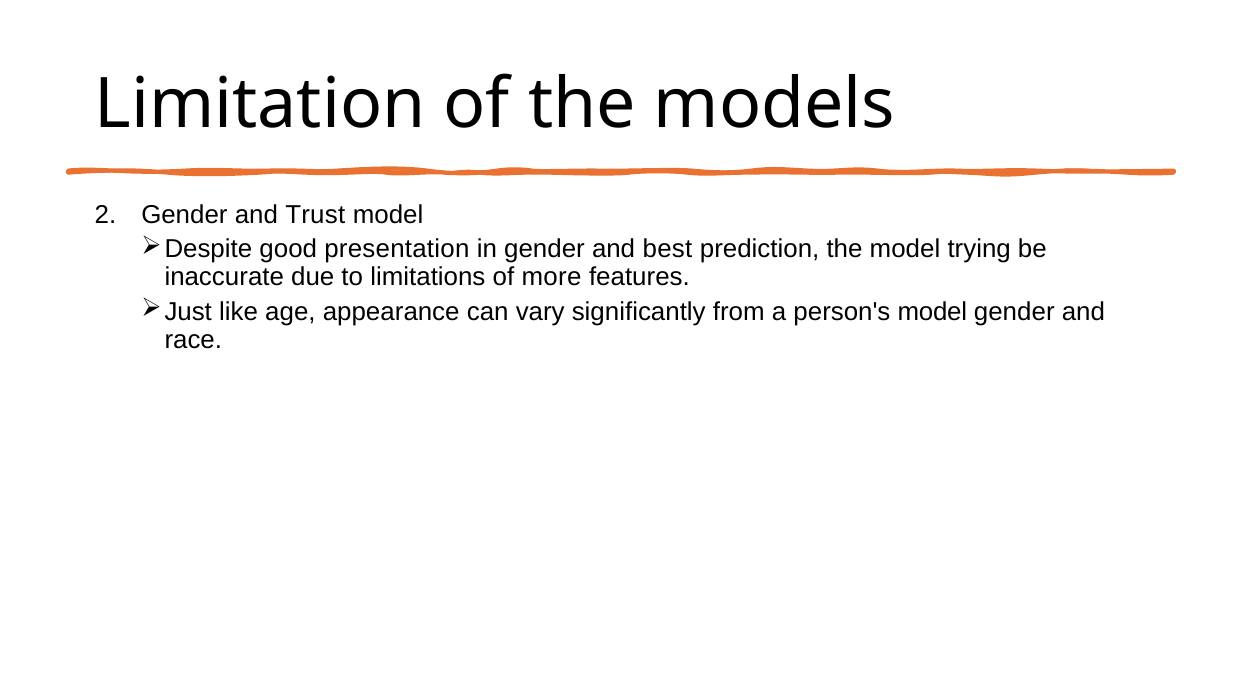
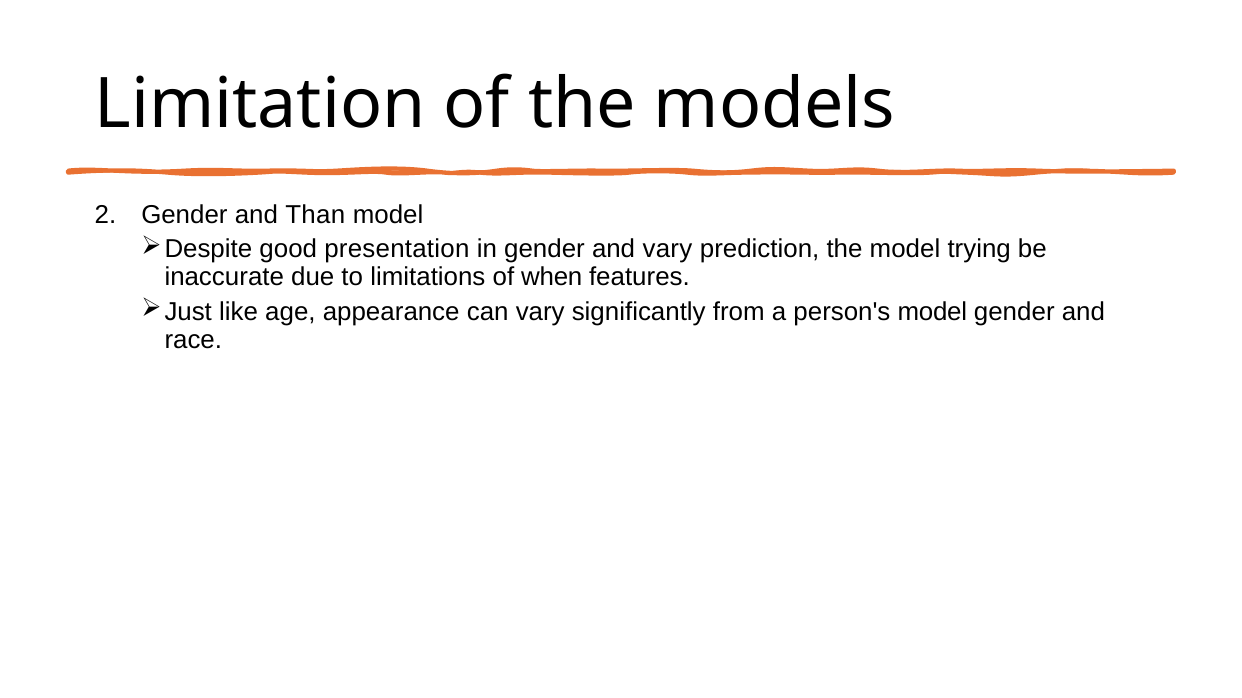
Trust: Trust -> Than
and best: best -> vary
more: more -> when
